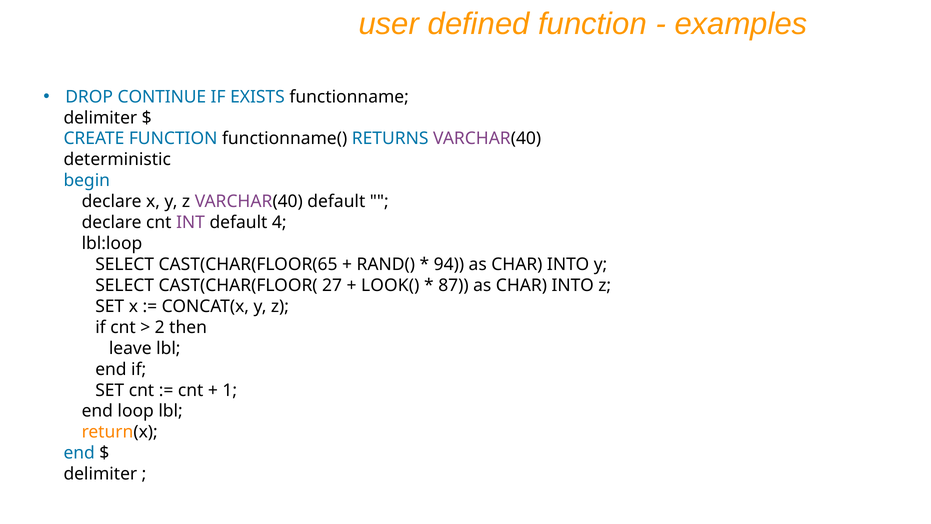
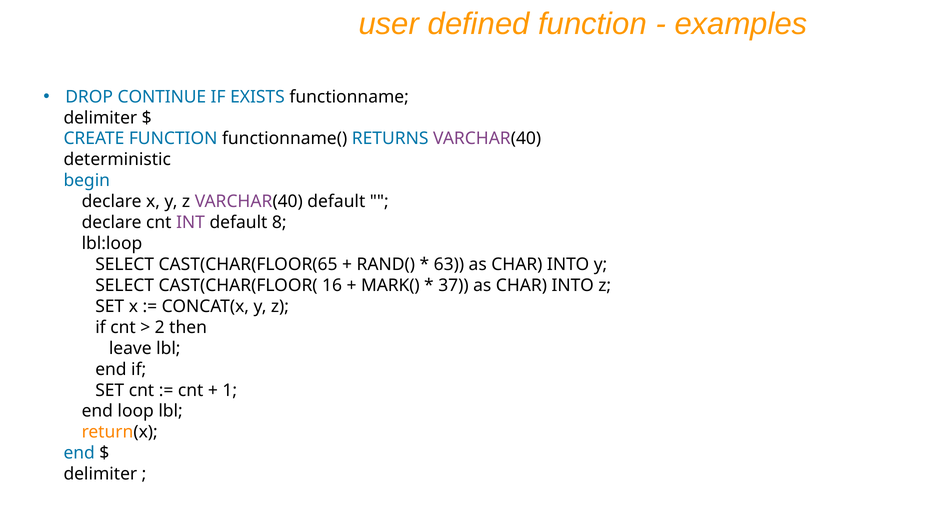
4: 4 -> 8
94: 94 -> 63
27: 27 -> 16
LOOK(: LOOK( -> MARK(
87: 87 -> 37
